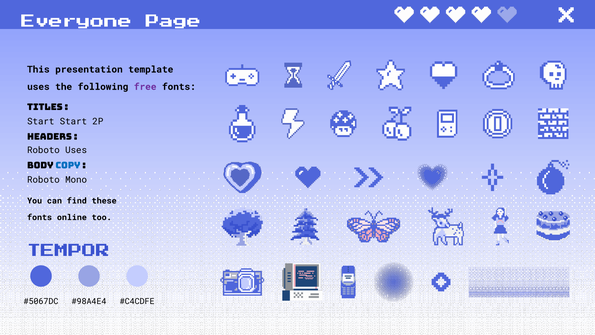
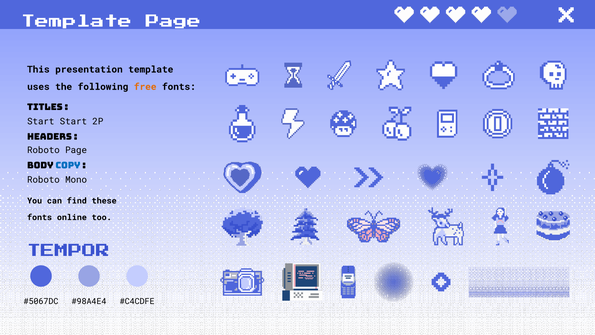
Everyone at (77, 24): Everyone -> Template
free colour: purple -> orange
Roboto Uses: Uses -> Page
